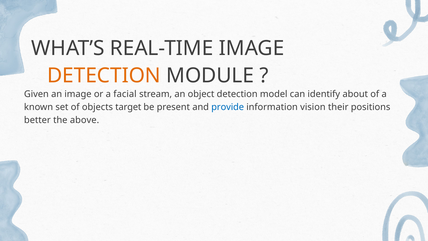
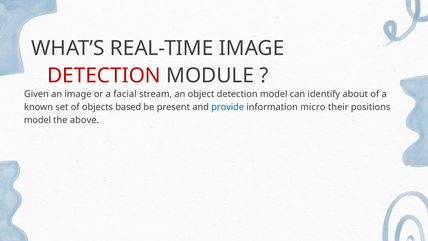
DETECTION at (104, 76) colour: orange -> red
target: target -> based
vision: vision -> micro
better at (37, 120): better -> model
